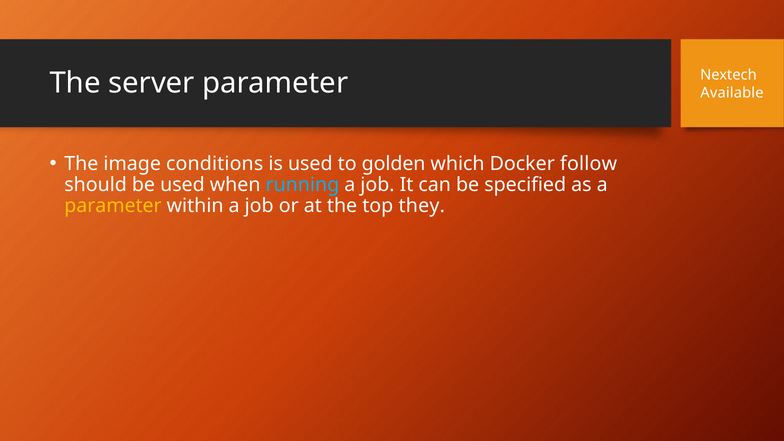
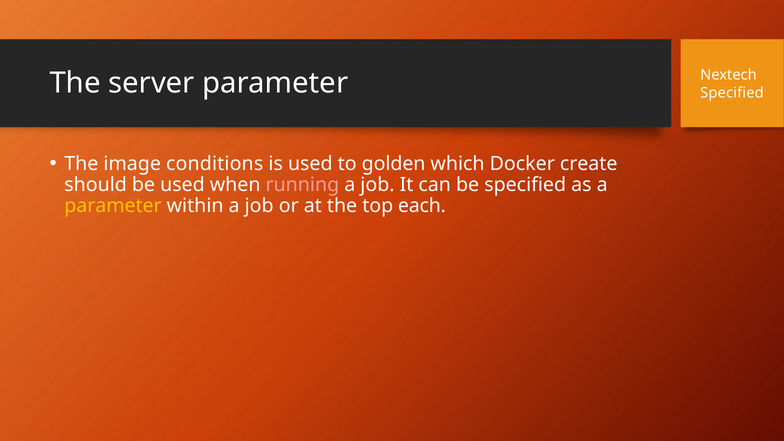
Available at (732, 93): Available -> Specified
follow: follow -> create
running colour: light blue -> pink
they: they -> each
